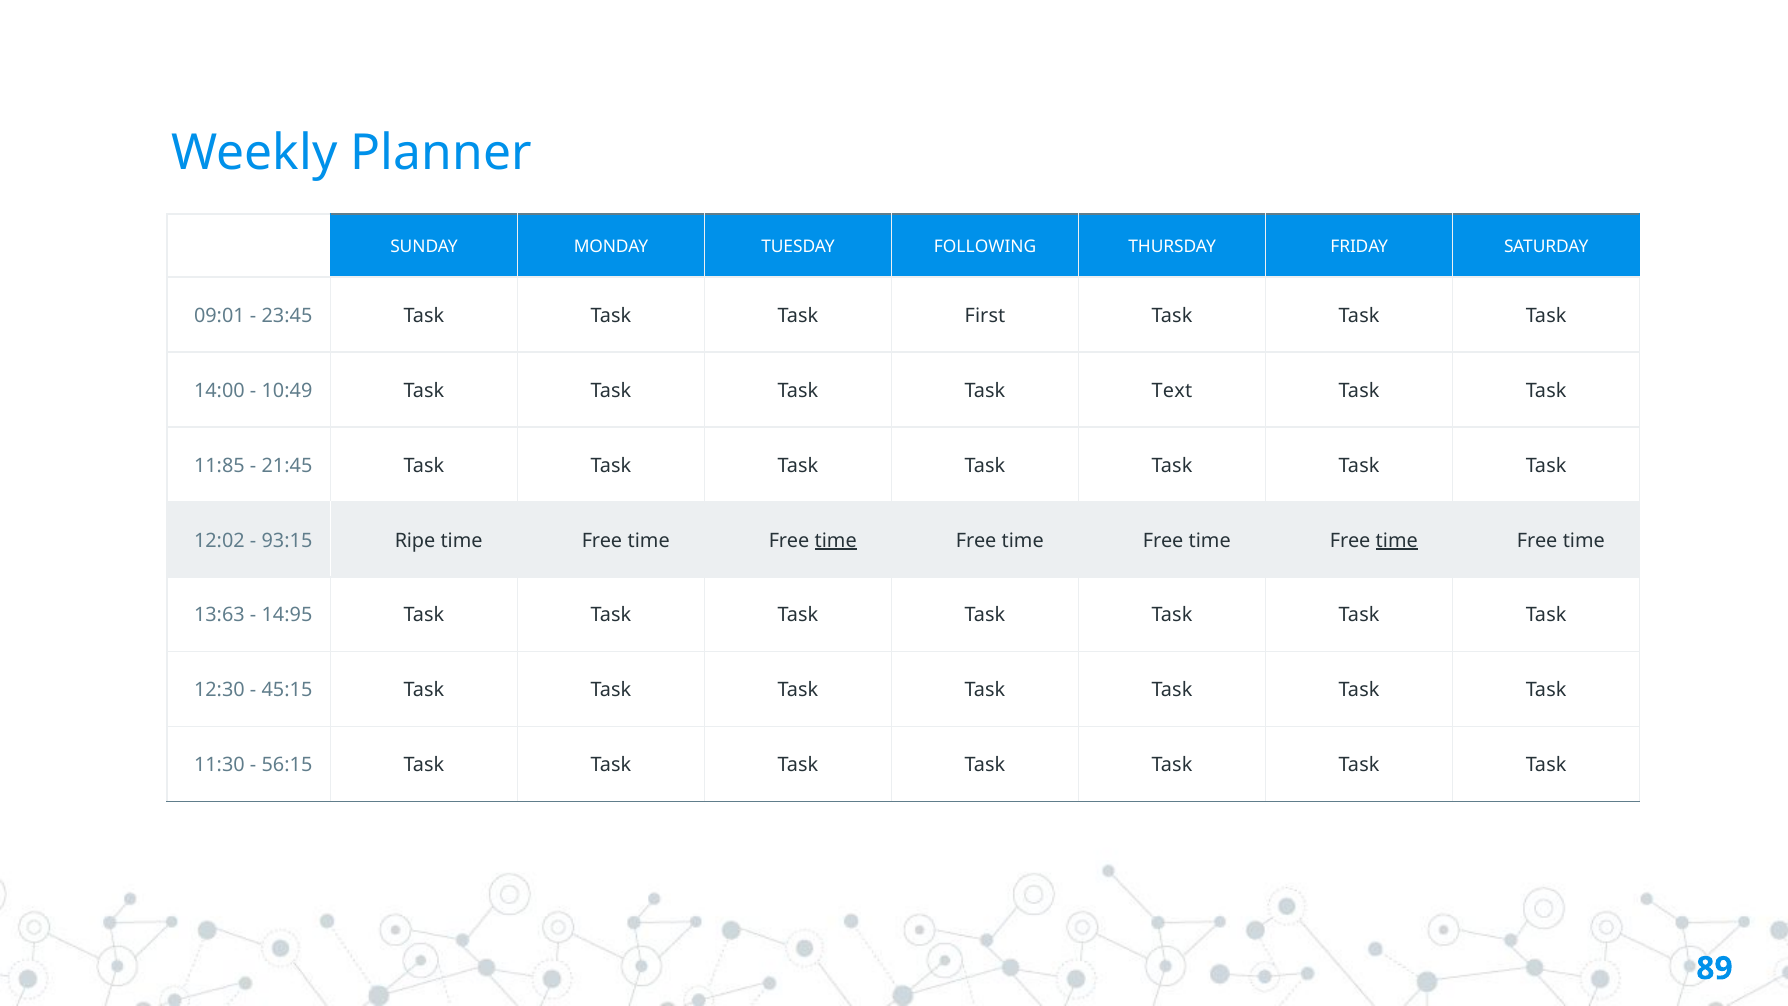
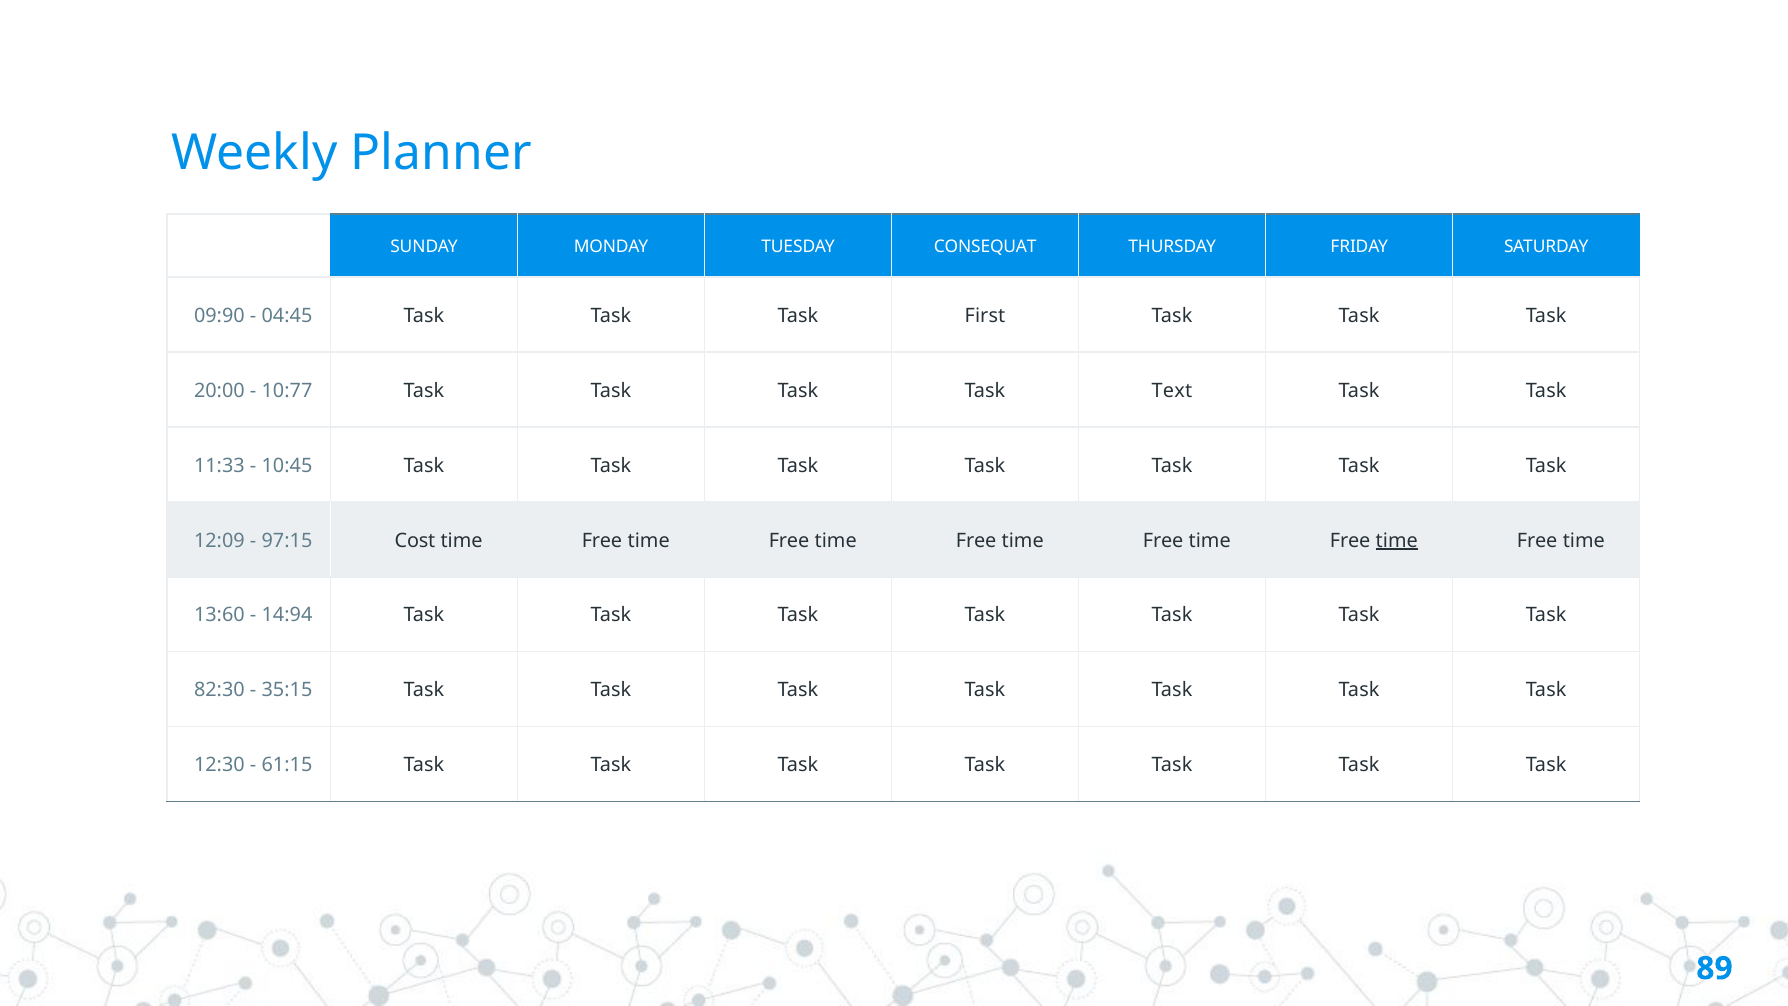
FOLLOWING: FOLLOWING -> CONSEQUAT
09:01: 09:01 -> 09:90
23:45: 23:45 -> 04:45
14:00: 14:00 -> 20:00
10:49: 10:49 -> 10:77
11:85: 11:85 -> 11:33
21:45: 21:45 -> 10:45
12:02: 12:02 -> 12:09
93:15: 93:15 -> 97:15
Ripe: Ripe -> Cost
time at (836, 540) underline: present -> none
13:63: 13:63 -> 13:60
14:95: 14:95 -> 14:94
12:30: 12:30 -> 82:30
45:15: 45:15 -> 35:15
11:30: 11:30 -> 12:30
56:15: 56:15 -> 61:15
